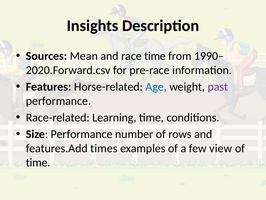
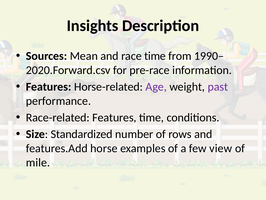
Age colour: blue -> purple
Race-related Learning: Learning -> Features
Size Performance: Performance -> Standardized
times: times -> horse
time at (38, 162): time -> mile
